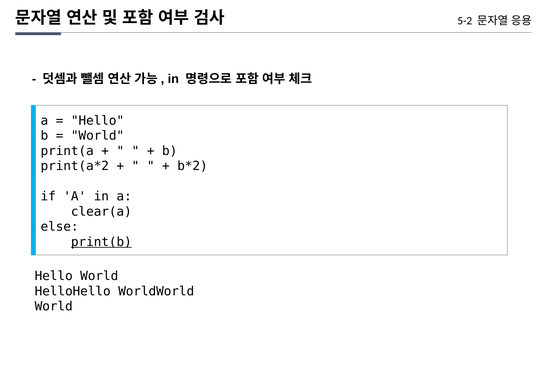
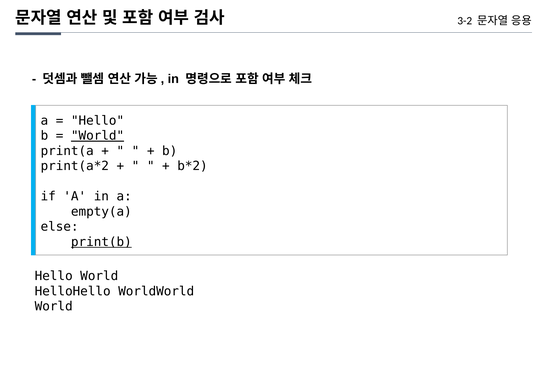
5-2: 5-2 -> 3-2
World at (98, 136) underline: none -> present
clear(a: clear(a -> empty(a
